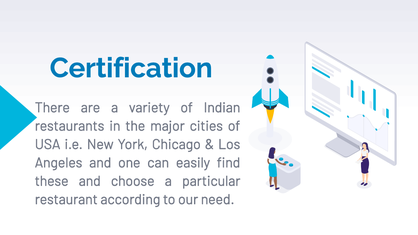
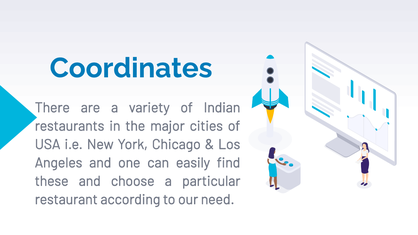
Certification: Certification -> Coordinates
